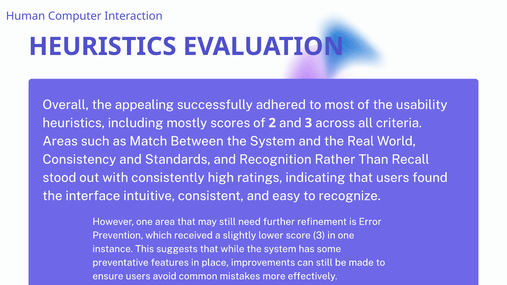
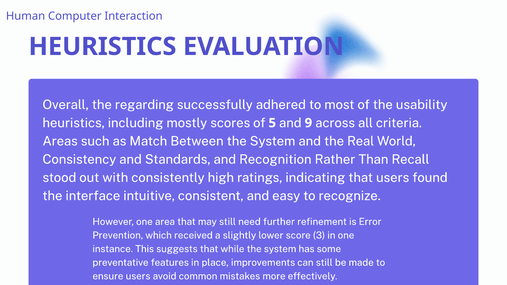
appealing: appealing -> regarding
2: 2 -> 5
and 3: 3 -> 9
